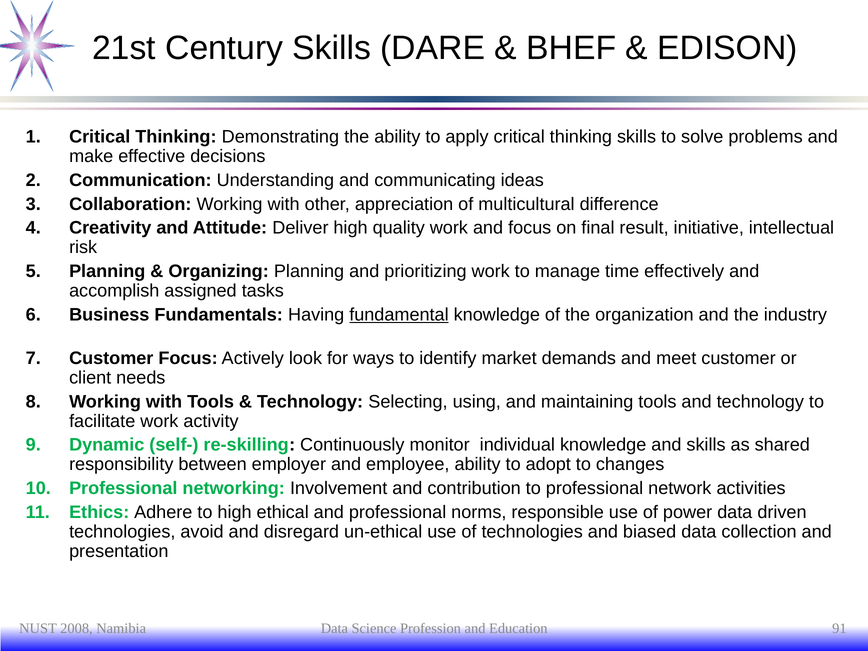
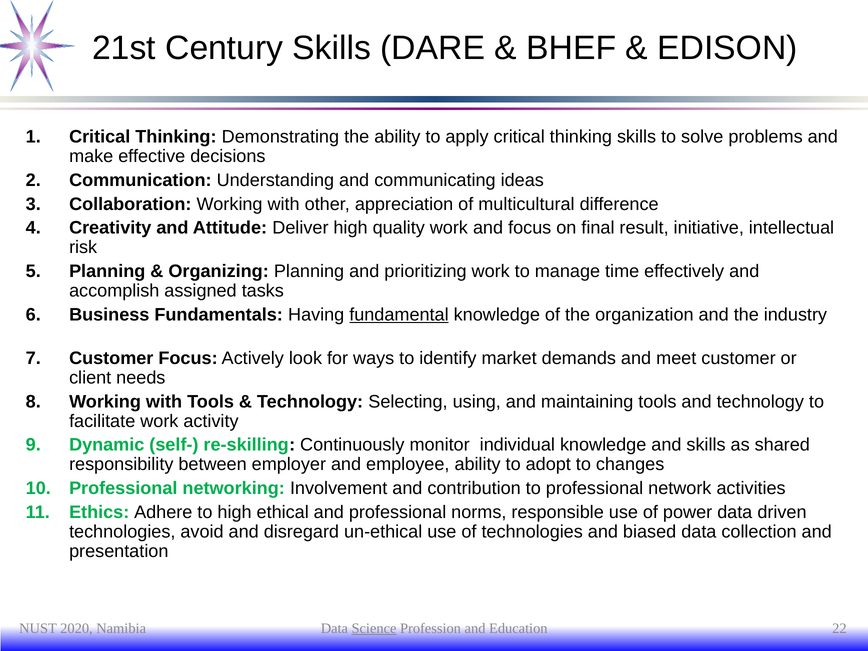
2008: 2008 -> 2020
Science underline: none -> present
91: 91 -> 22
